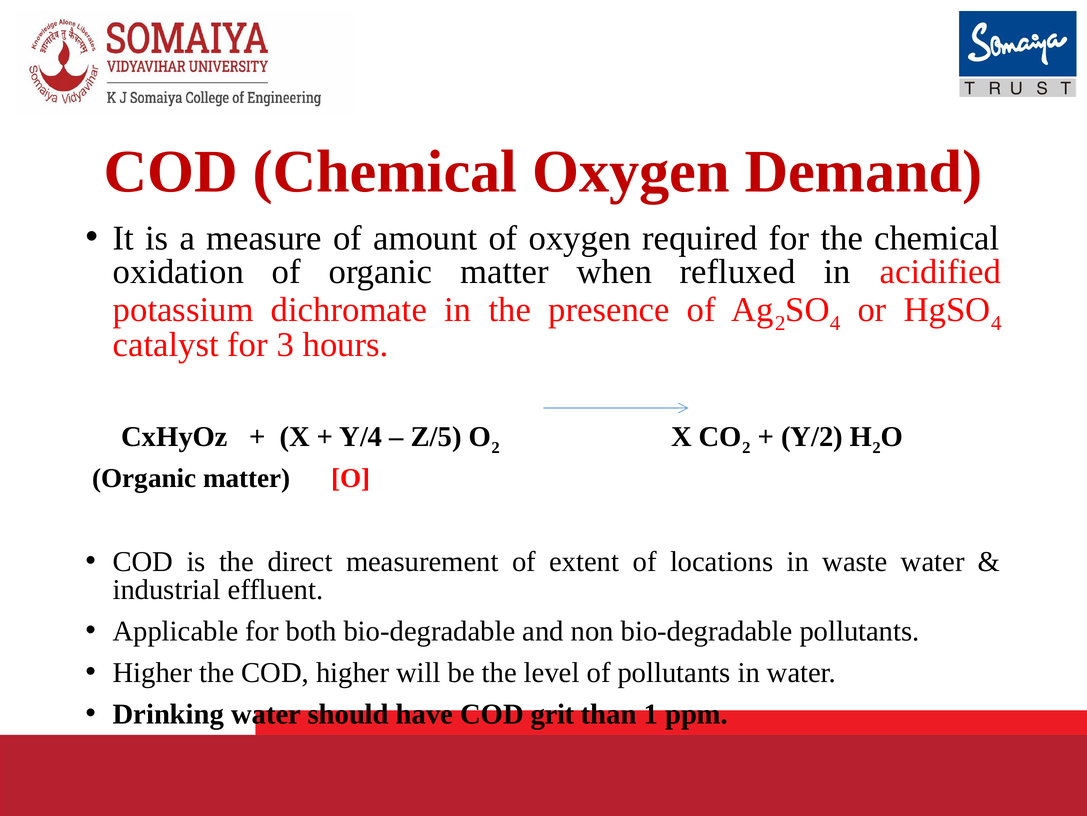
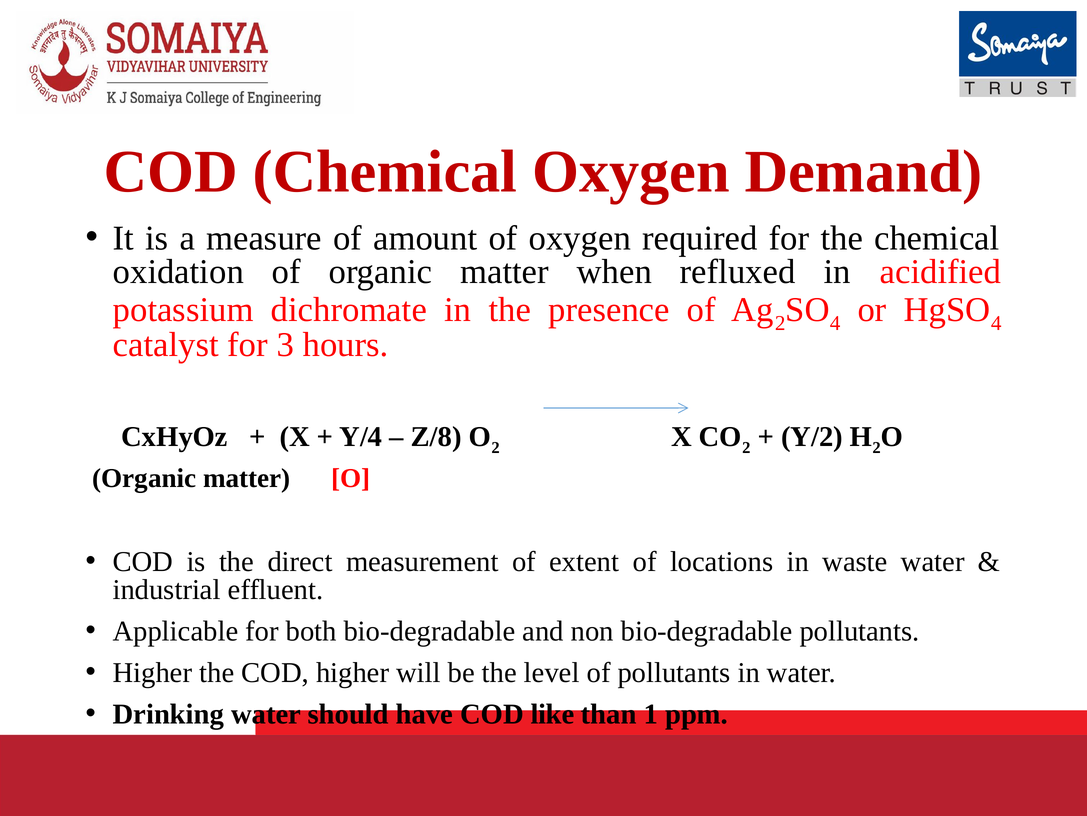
Z/5: Z/5 -> Z/8
grit: grit -> like
